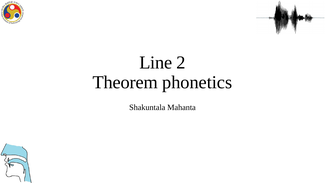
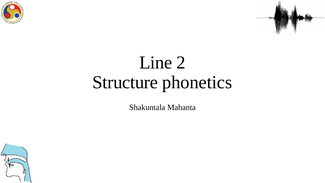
Theorem: Theorem -> Structure
